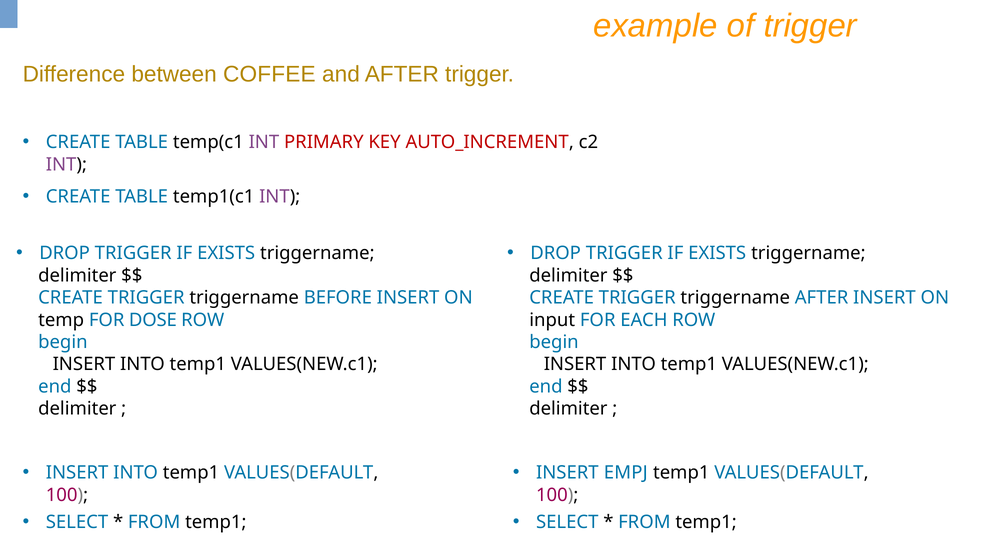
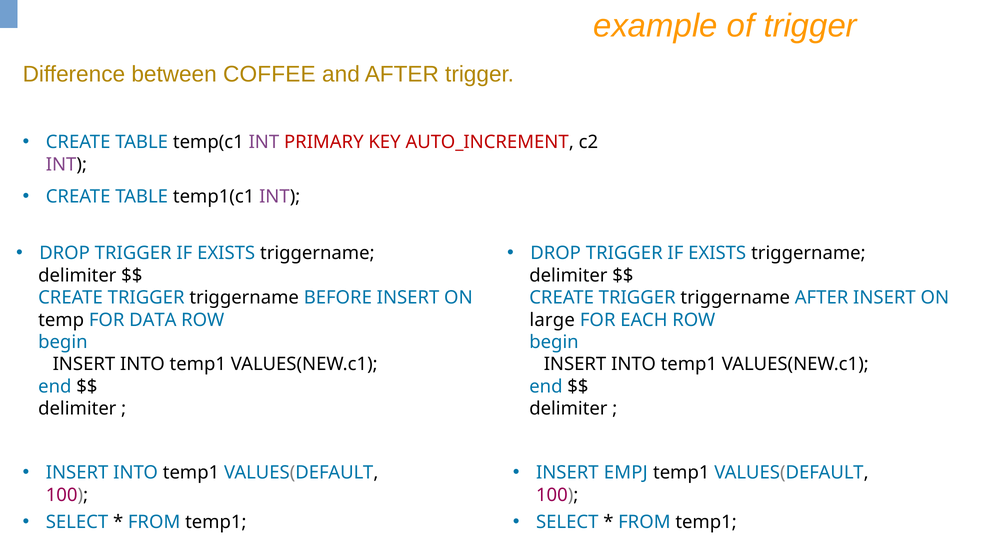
DOSE: DOSE -> DATA
input: input -> large
